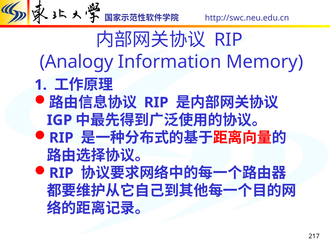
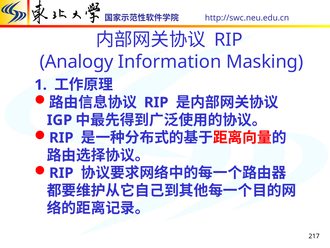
Memory: Memory -> Masking
